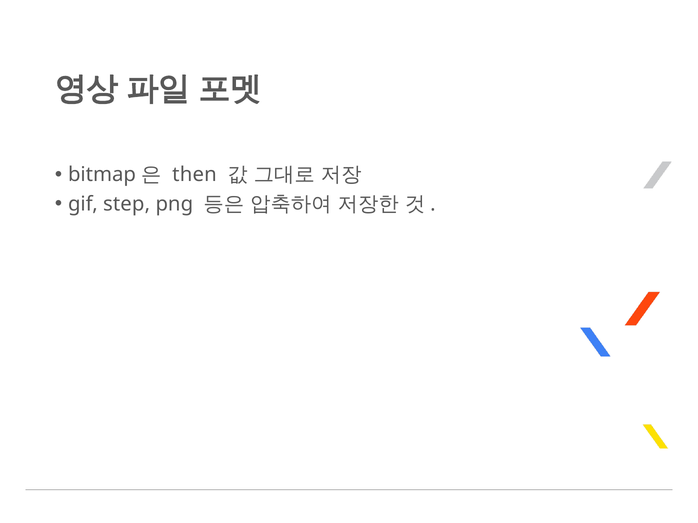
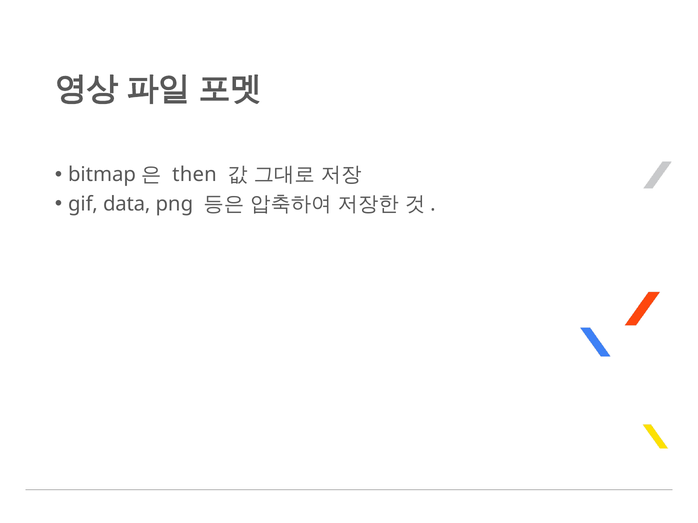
step: step -> data
